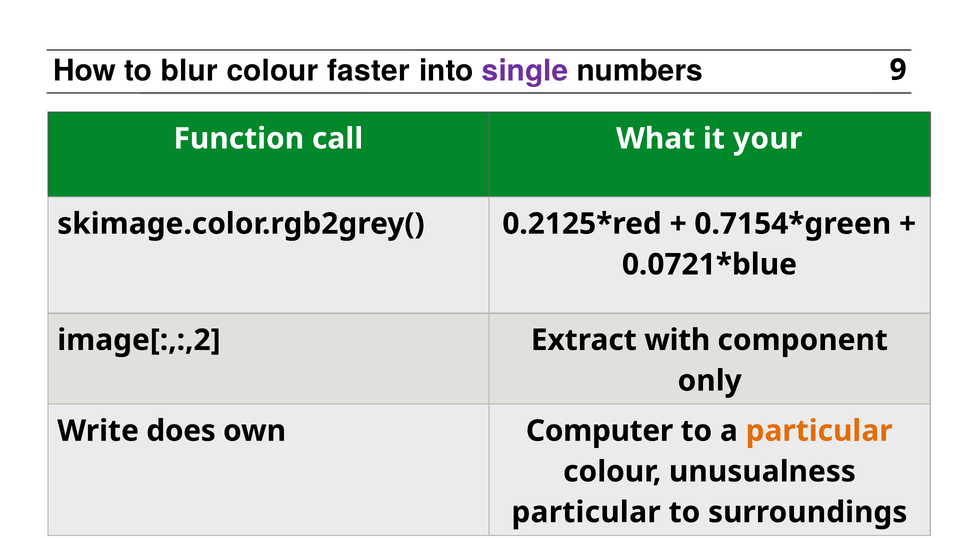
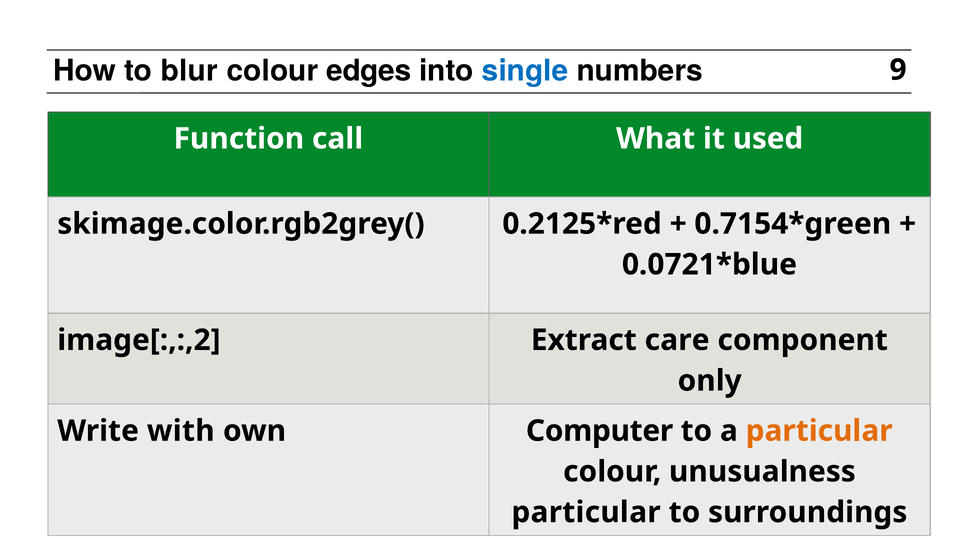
faster: faster -> edges
single colour: purple -> blue
your: your -> used
with: with -> care
does: does -> with
